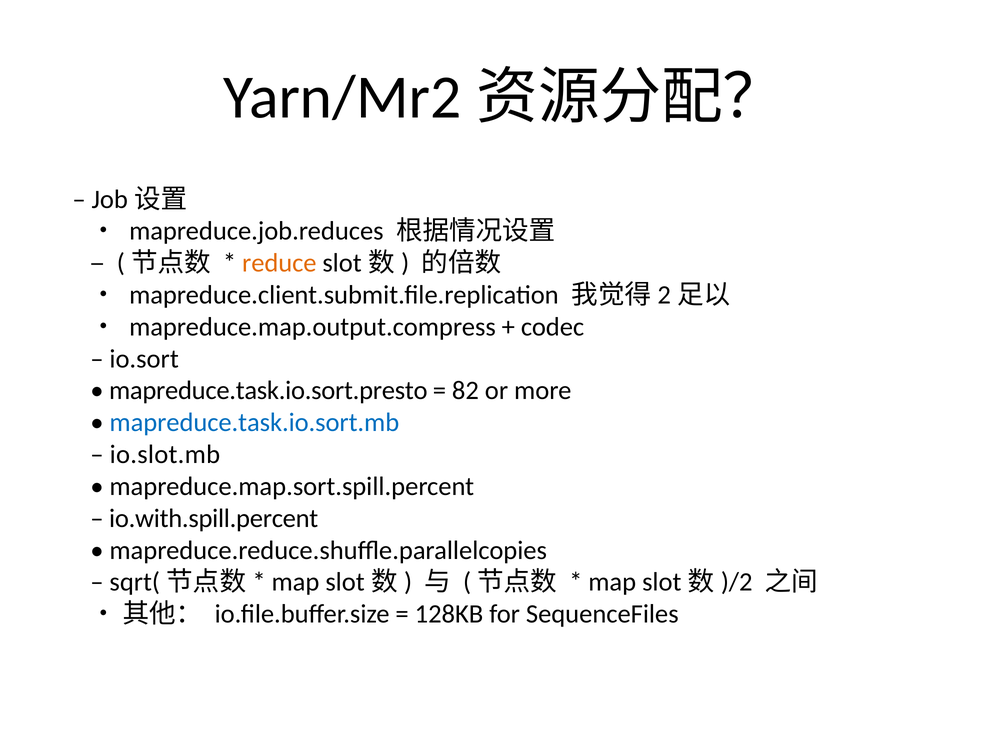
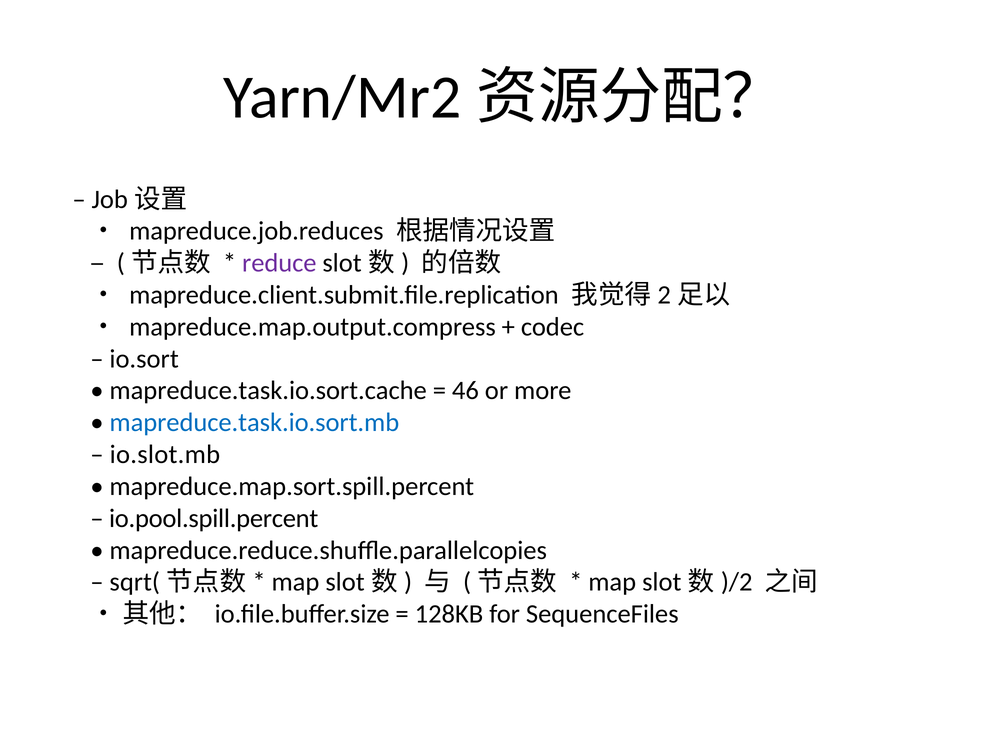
reduce colour: orange -> purple
mapreduce.task.io.sort.presto: mapreduce.task.io.sort.presto -> mapreduce.task.io.sort.cache
82: 82 -> 46
io.with.spill.percent: io.with.spill.percent -> io.pool.spill.percent
